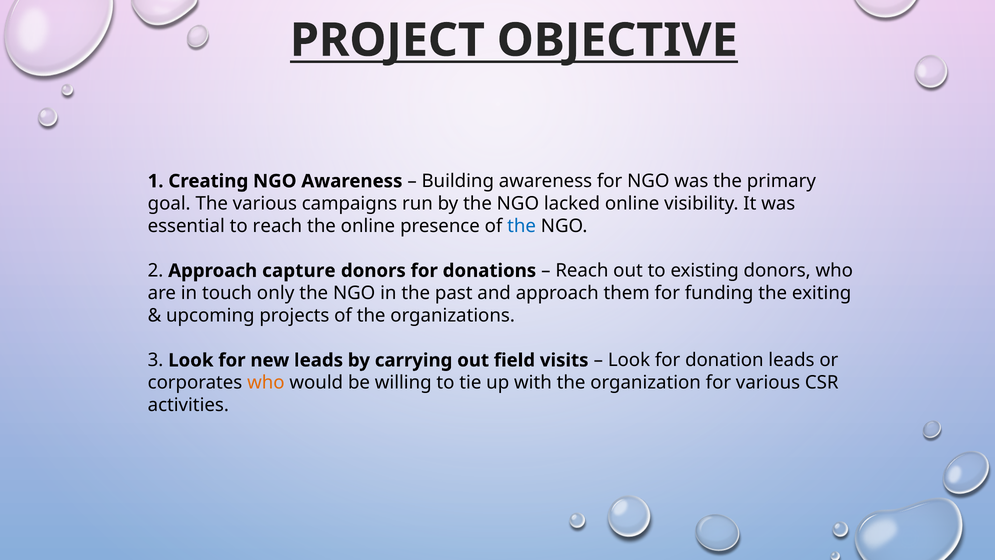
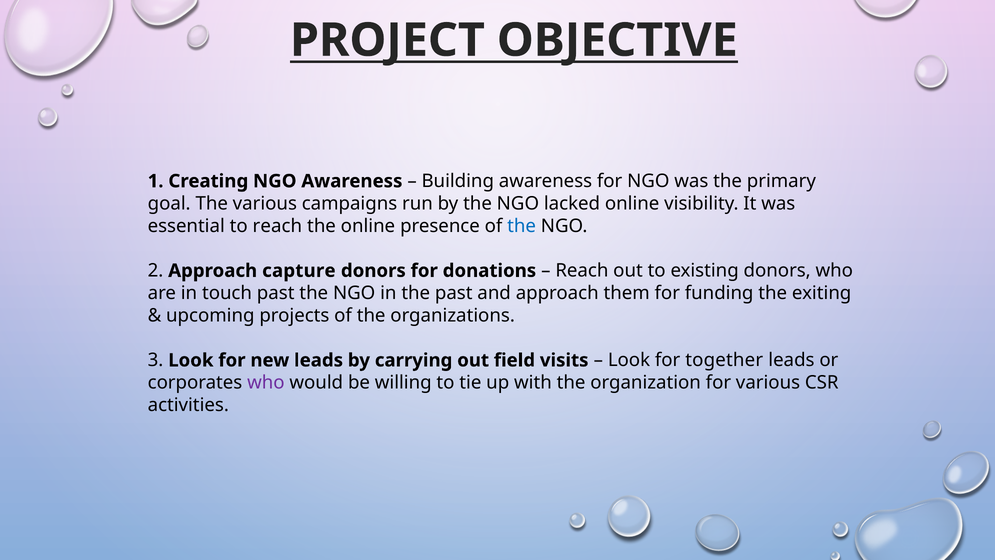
touch only: only -> past
donation: donation -> together
who at (266, 383) colour: orange -> purple
